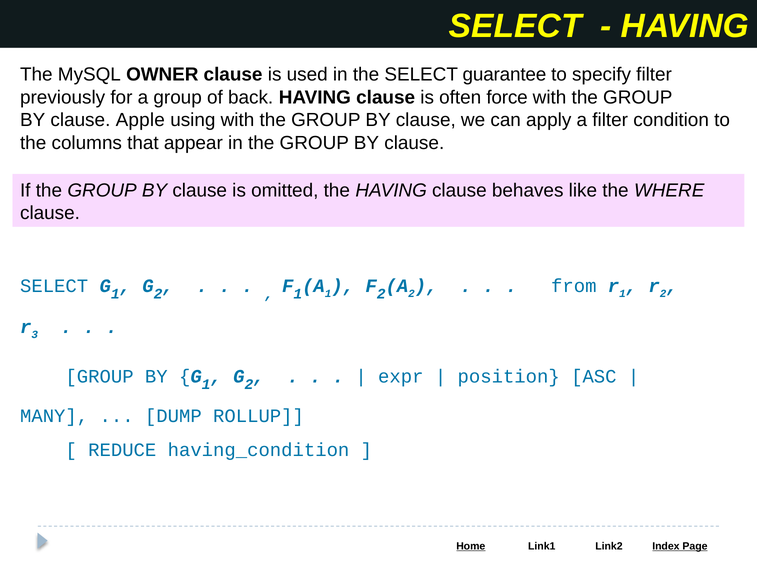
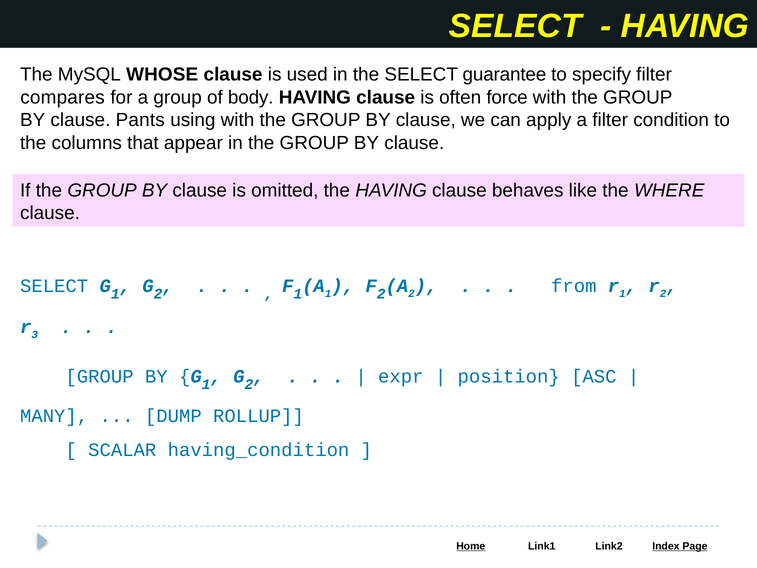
OWNER: OWNER -> WHOSE
previously: previously -> compares
back: back -> body
Apple: Apple -> Pants
REDUCE: REDUCE -> SCALAR
